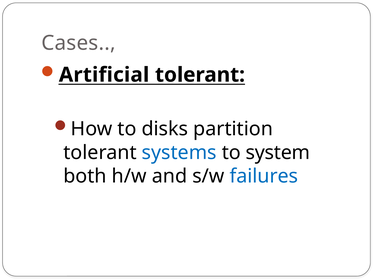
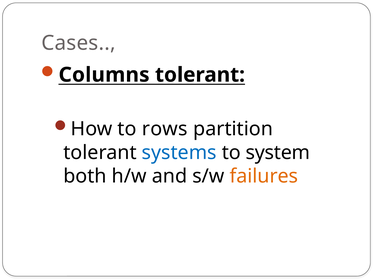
Artificial: Artificial -> Columns
disks: disks -> rows
failures colour: blue -> orange
